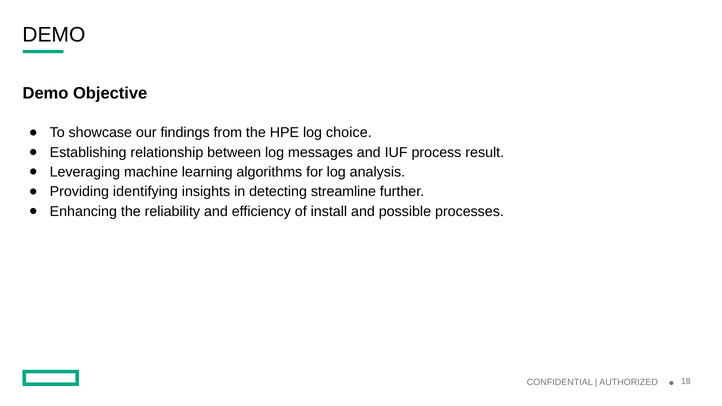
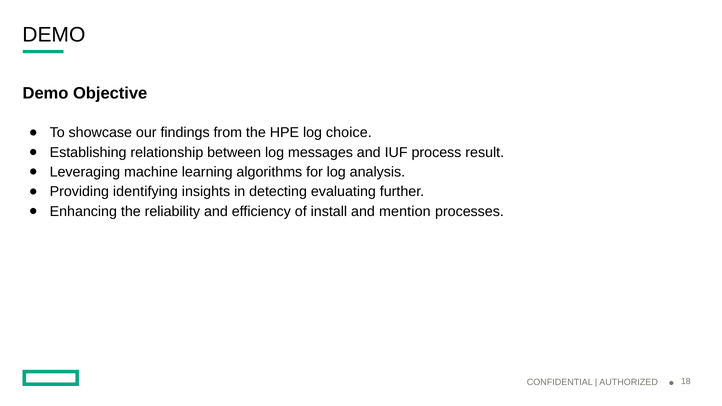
streamline: streamline -> evaluating
possible: possible -> mention
